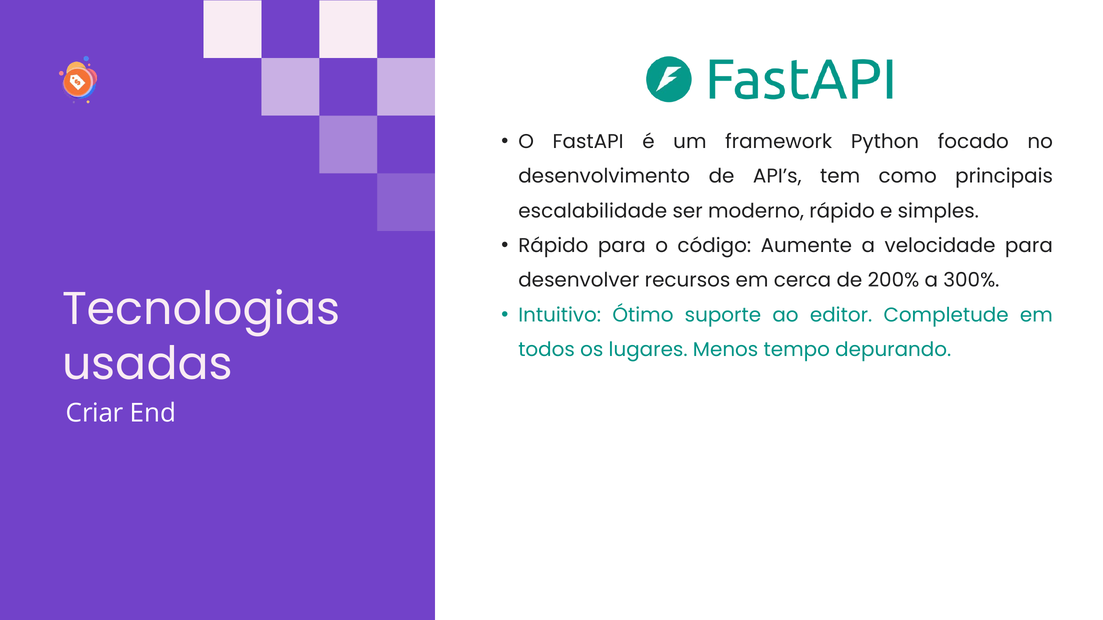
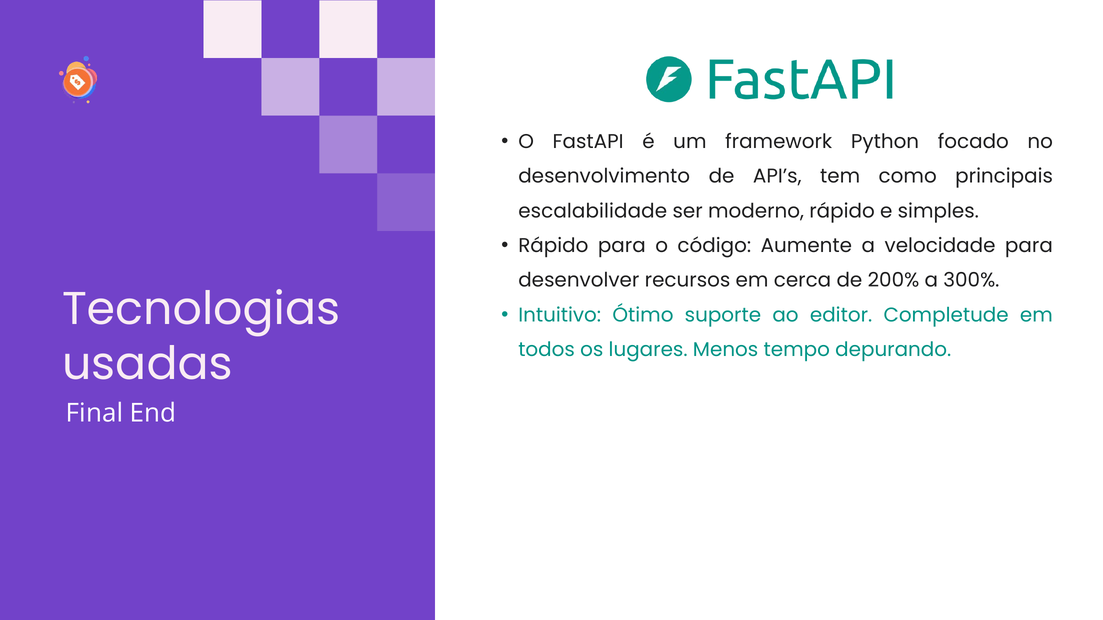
Criar: Criar -> Final
